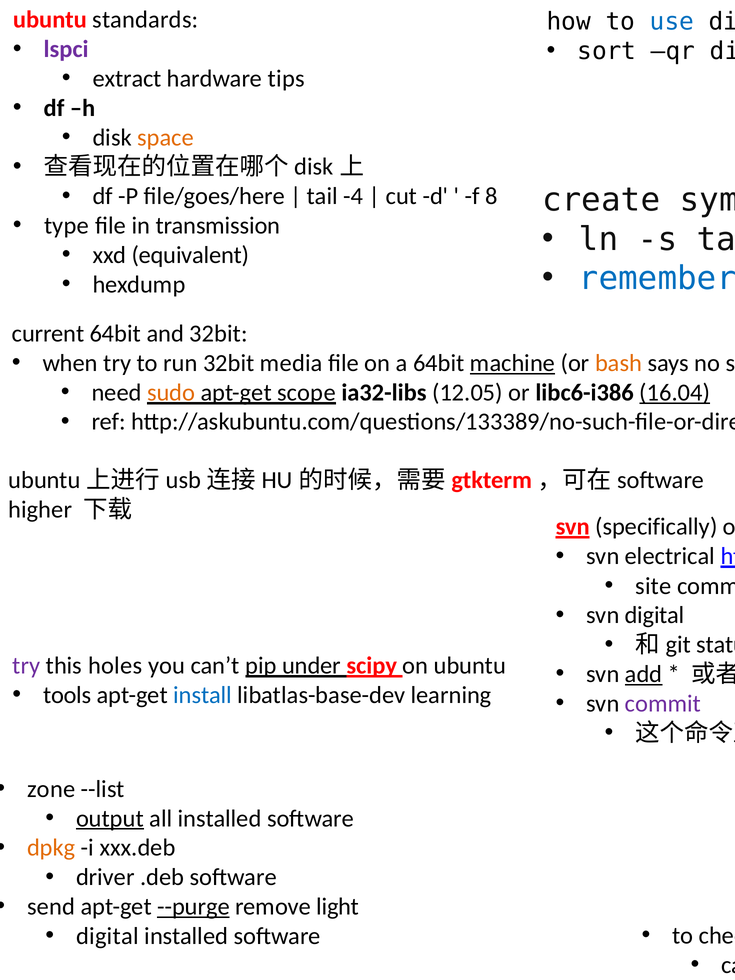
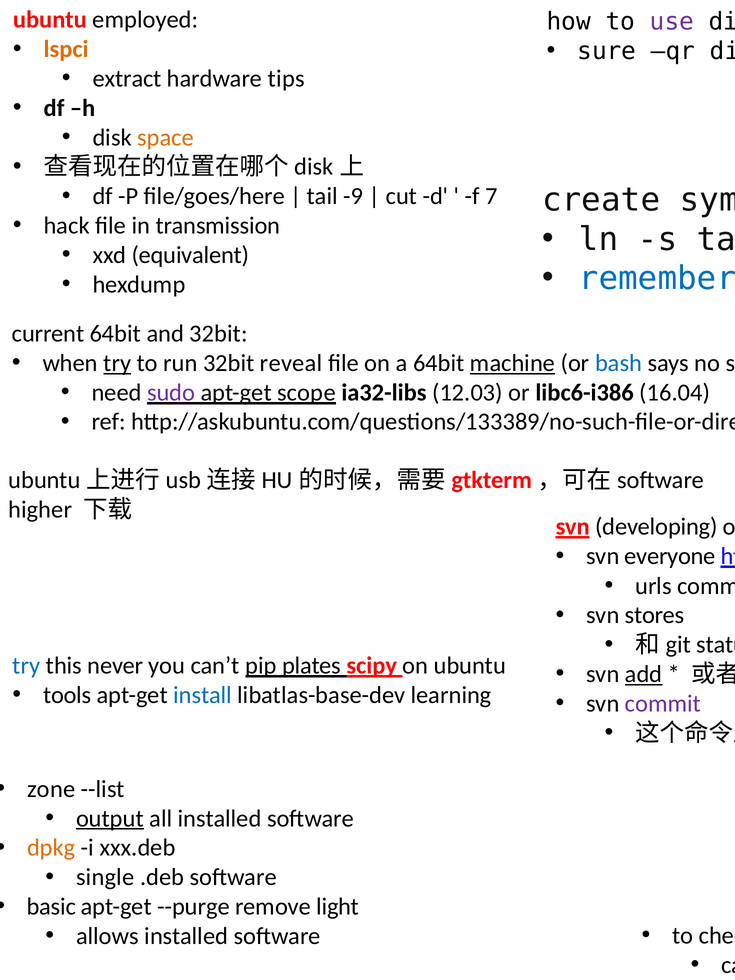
standards: standards -> employed
use colour: blue -> purple
lspci colour: purple -> orange
sort at (607, 51): sort -> sure
-4: -4 -> -9
8: 8 -> 7
type: type -> hack
try at (117, 363) underline: none -> present
media: media -> reveal
bash colour: orange -> blue
sudo colour: orange -> purple
12.05: 12.05 -> 12.03
16.04 underline: present -> none
specifically: specifically -> developing
electrical: electrical -> everyone
site: site -> urls
svn digital: digital -> stores
try at (26, 666) colour: purple -> blue
holes: holes -> never
under: under -> plates
driver: driver -> single
send: send -> basic
--purge underline: present -> none
digital at (107, 936): digital -> allows
